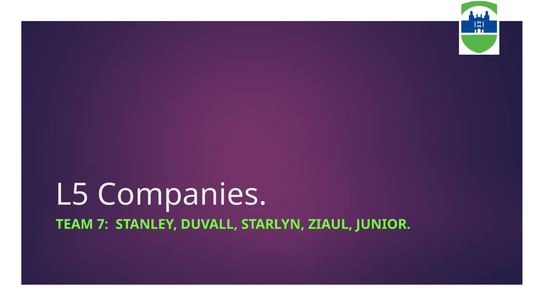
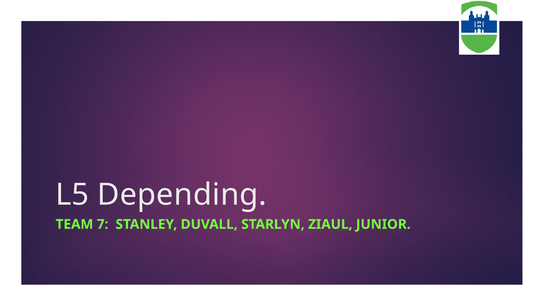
Companies: Companies -> Depending
